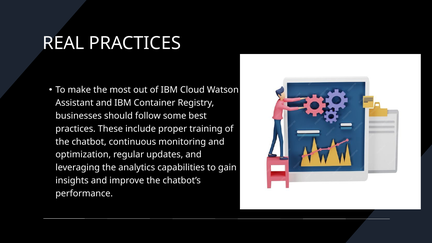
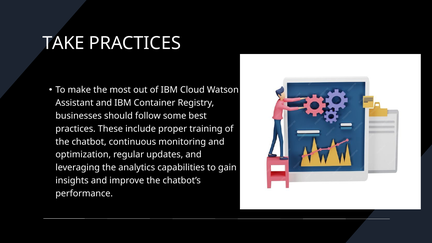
REAL: REAL -> TAKE
